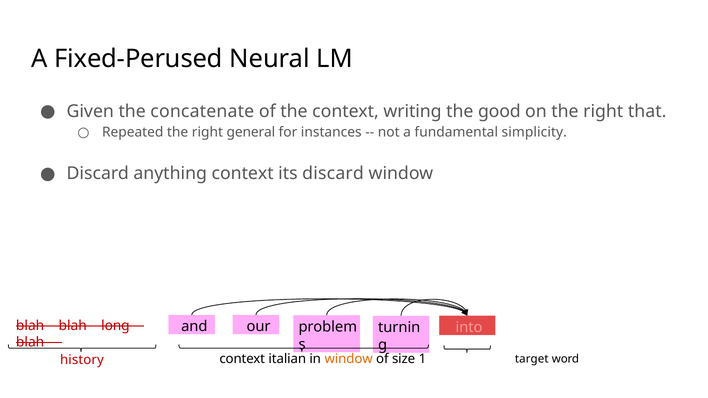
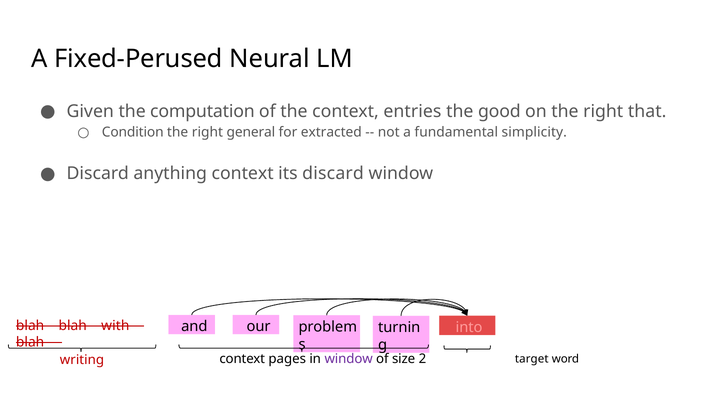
concatenate: concatenate -> computation
writing: writing -> entries
Repeated: Repeated -> Condition
instances: instances -> extracted
long: long -> with
italian: italian -> pages
window at (349, 359) colour: orange -> purple
1: 1 -> 2
history: history -> writing
